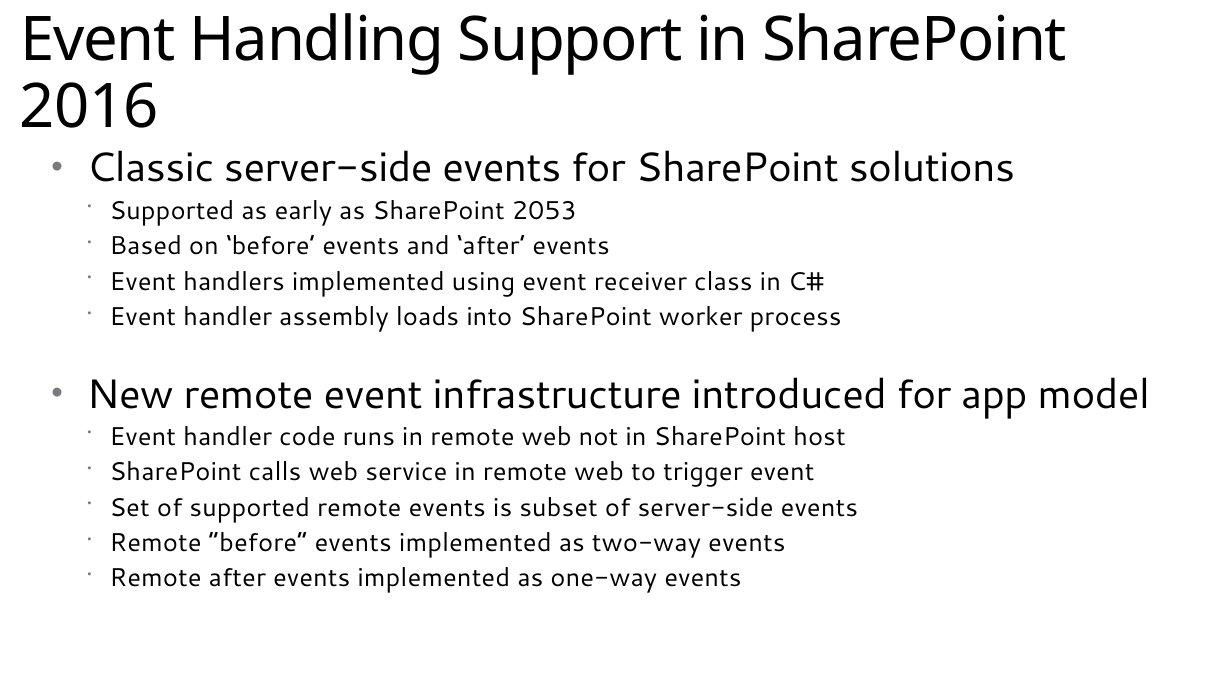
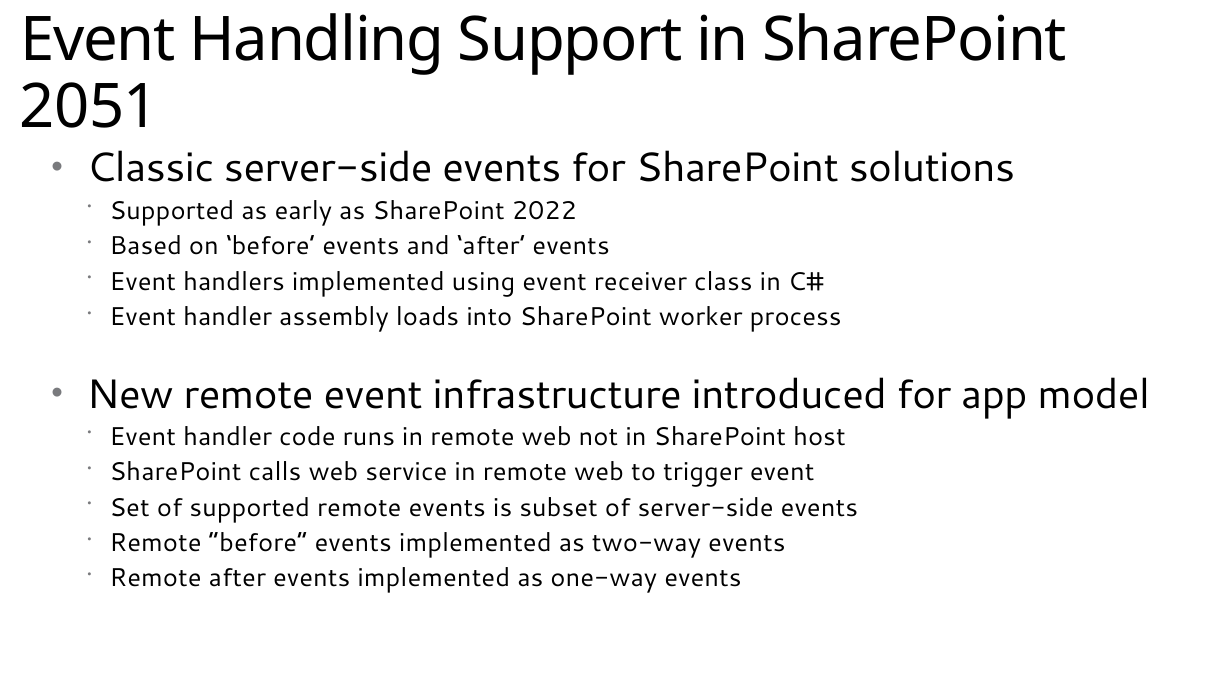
2016: 2016 -> 2051
2053: 2053 -> 2022
